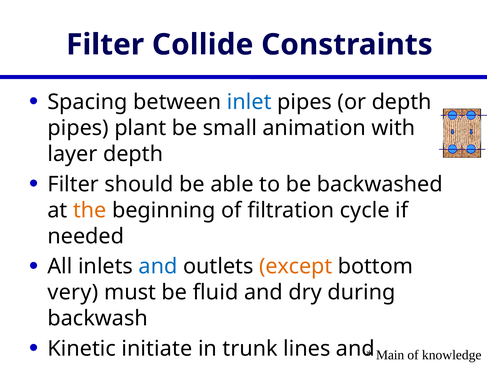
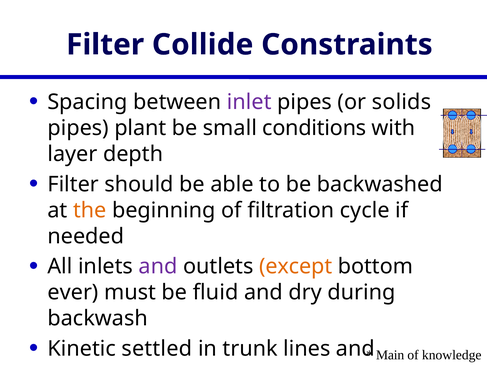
inlet colour: blue -> purple
or depth: depth -> solids
animation: animation -> conditions
and at (158, 267) colour: blue -> purple
very: very -> ever
initiate: initiate -> settled
